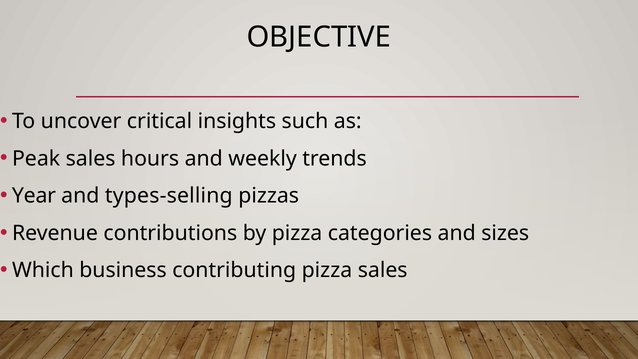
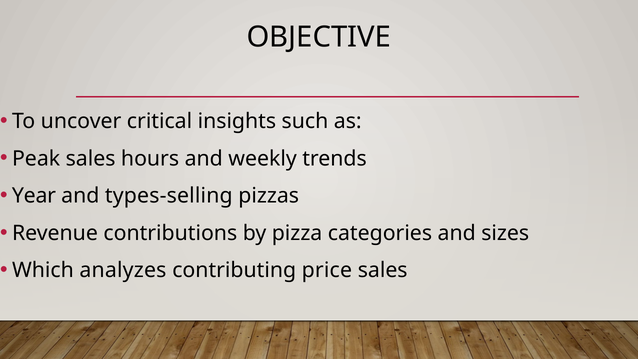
business: business -> analyzes
contributing pizza: pizza -> price
